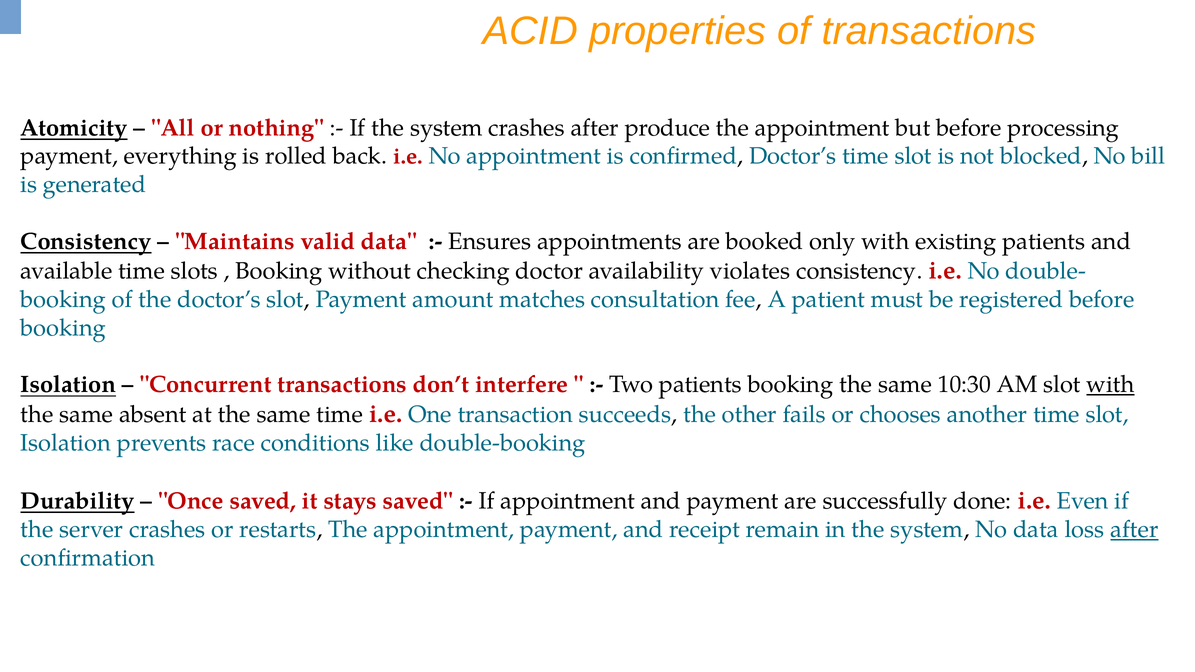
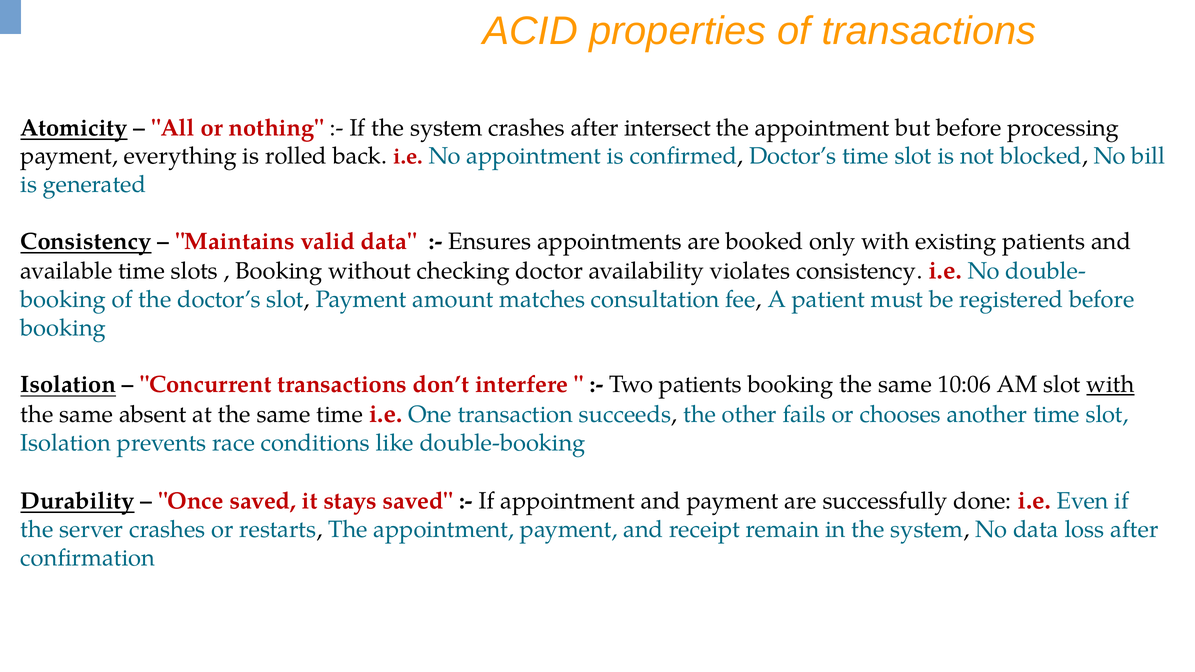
produce: produce -> intersect
10:30: 10:30 -> 10:06
after at (1134, 530) underline: present -> none
